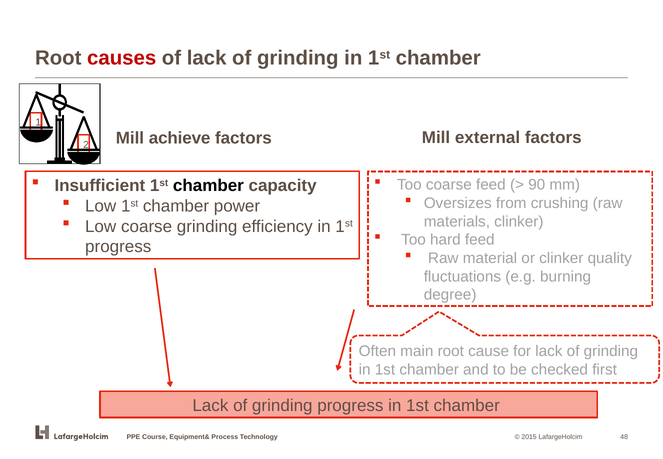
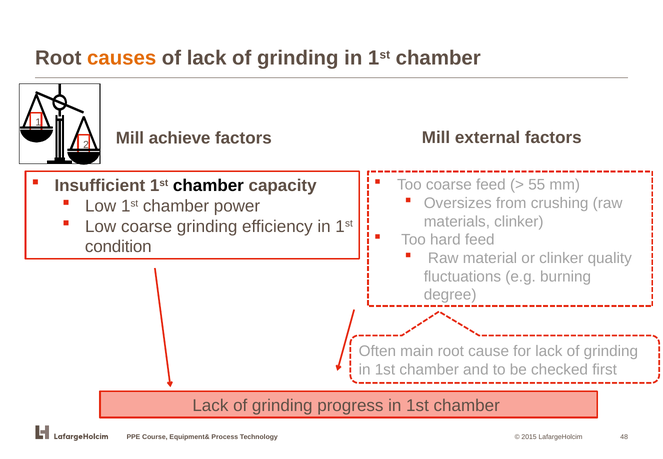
causes colour: red -> orange
90: 90 -> 55
progress at (118, 247): progress -> condition
